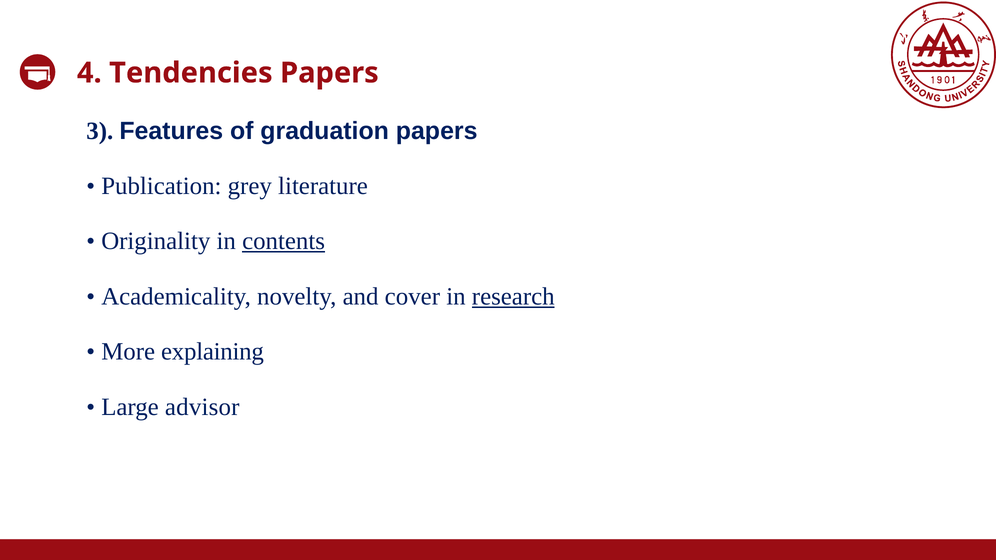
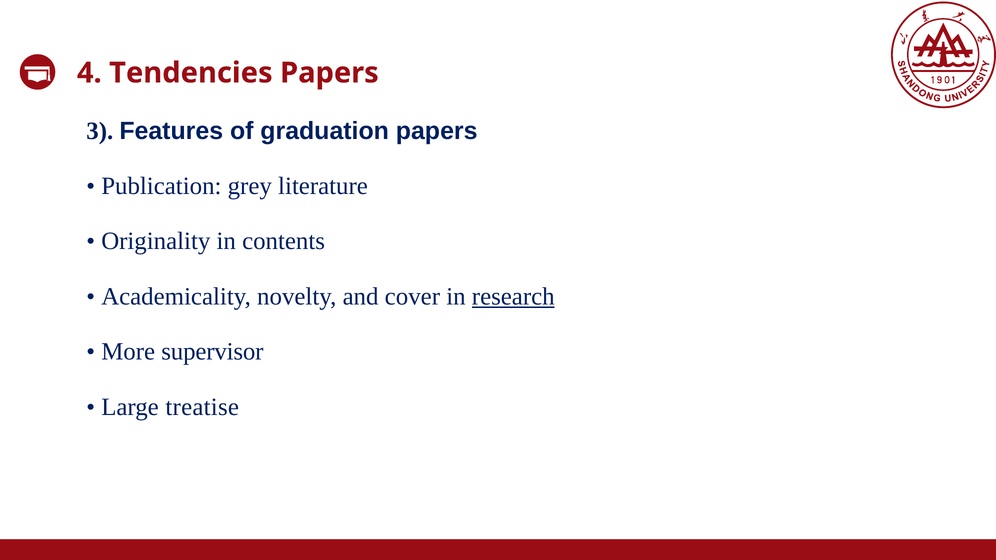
contents underline: present -> none
explaining: explaining -> supervisor
advisor: advisor -> treatise
